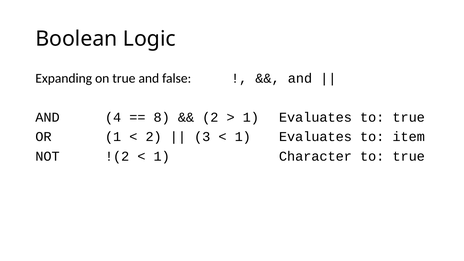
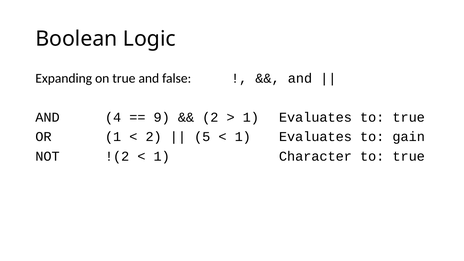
8: 8 -> 9
3: 3 -> 5
item: item -> gain
